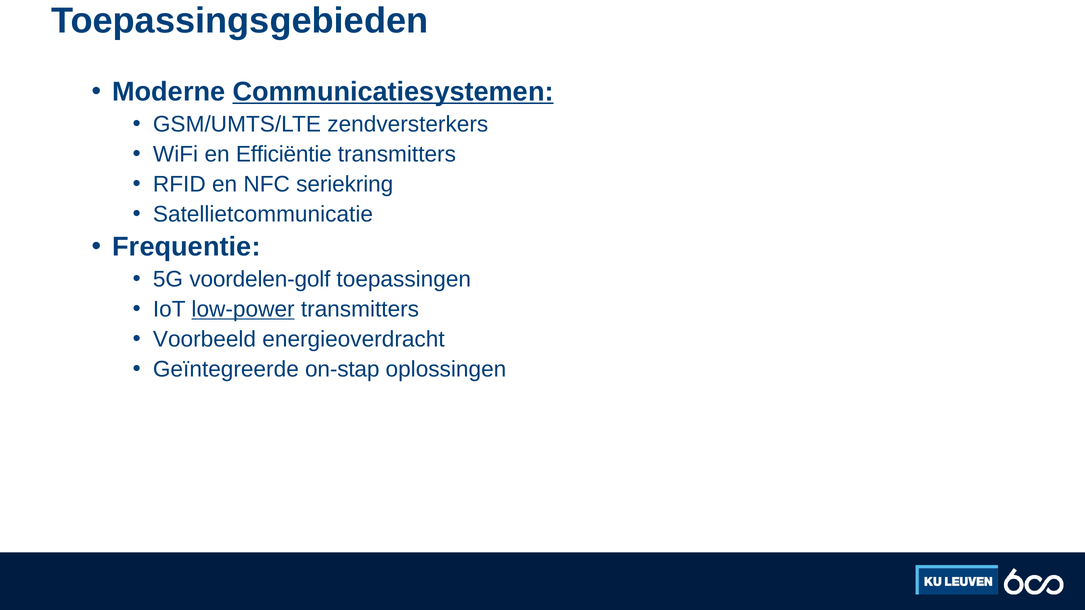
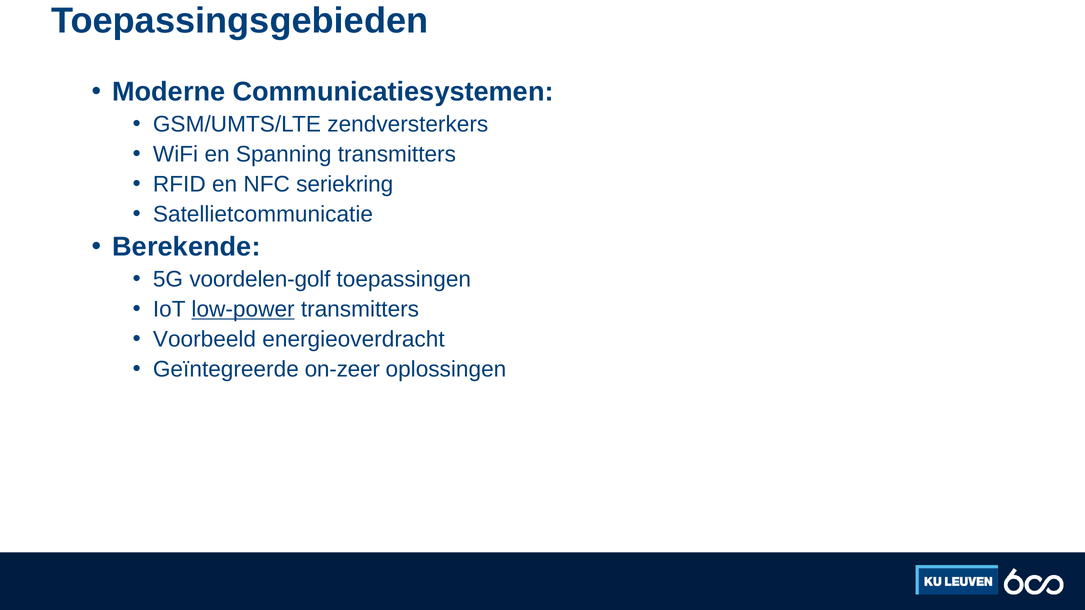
Communicatiesystemen underline: present -> none
Efficiëntie: Efficiëntie -> Spanning
Frequentie: Frequentie -> Berekende
on-stap: on-stap -> on-zeer
